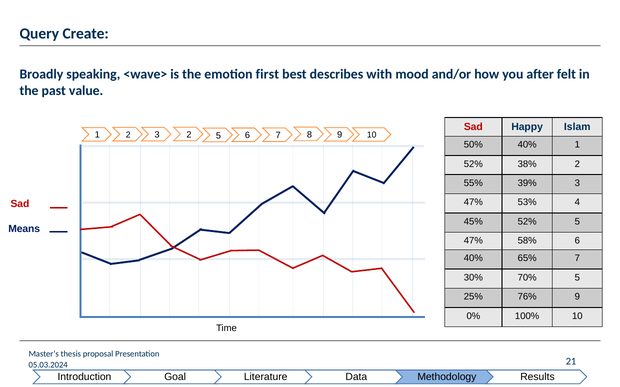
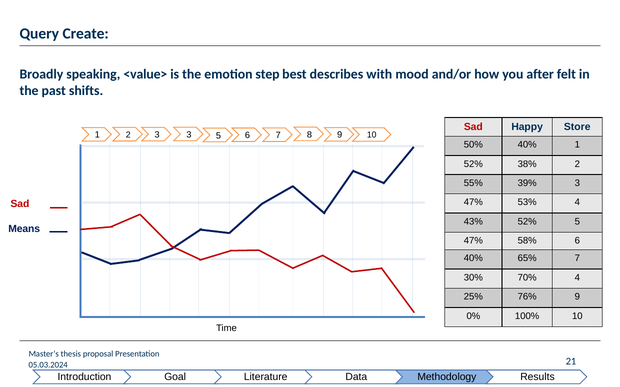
<wave>: <wave> -> <value>
first: first -> step
value: value -> shifts
Islam: Islam -> Store
3 2: 2 -> 3
45%: 45% -> 43%
70% 5: 5 -> 4
